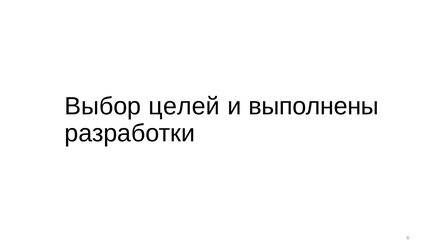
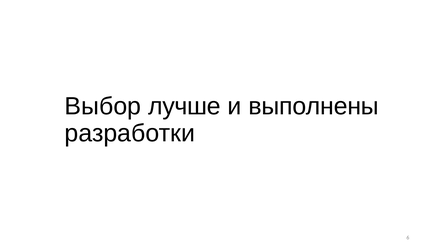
целей: целей -> лучше
